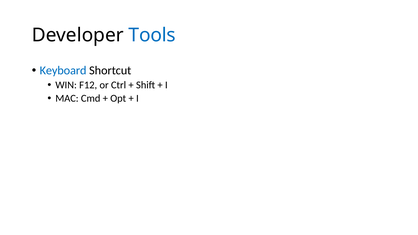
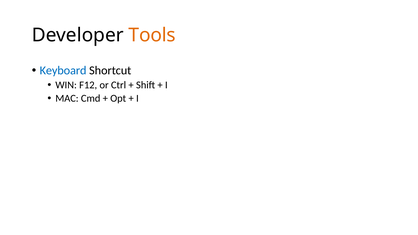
Tools colour: blue -> orange
